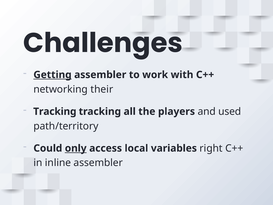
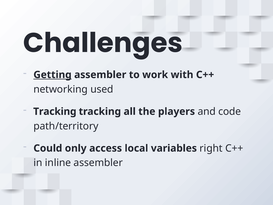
their: their -> used
used: used -> code
only underline: present -> none
